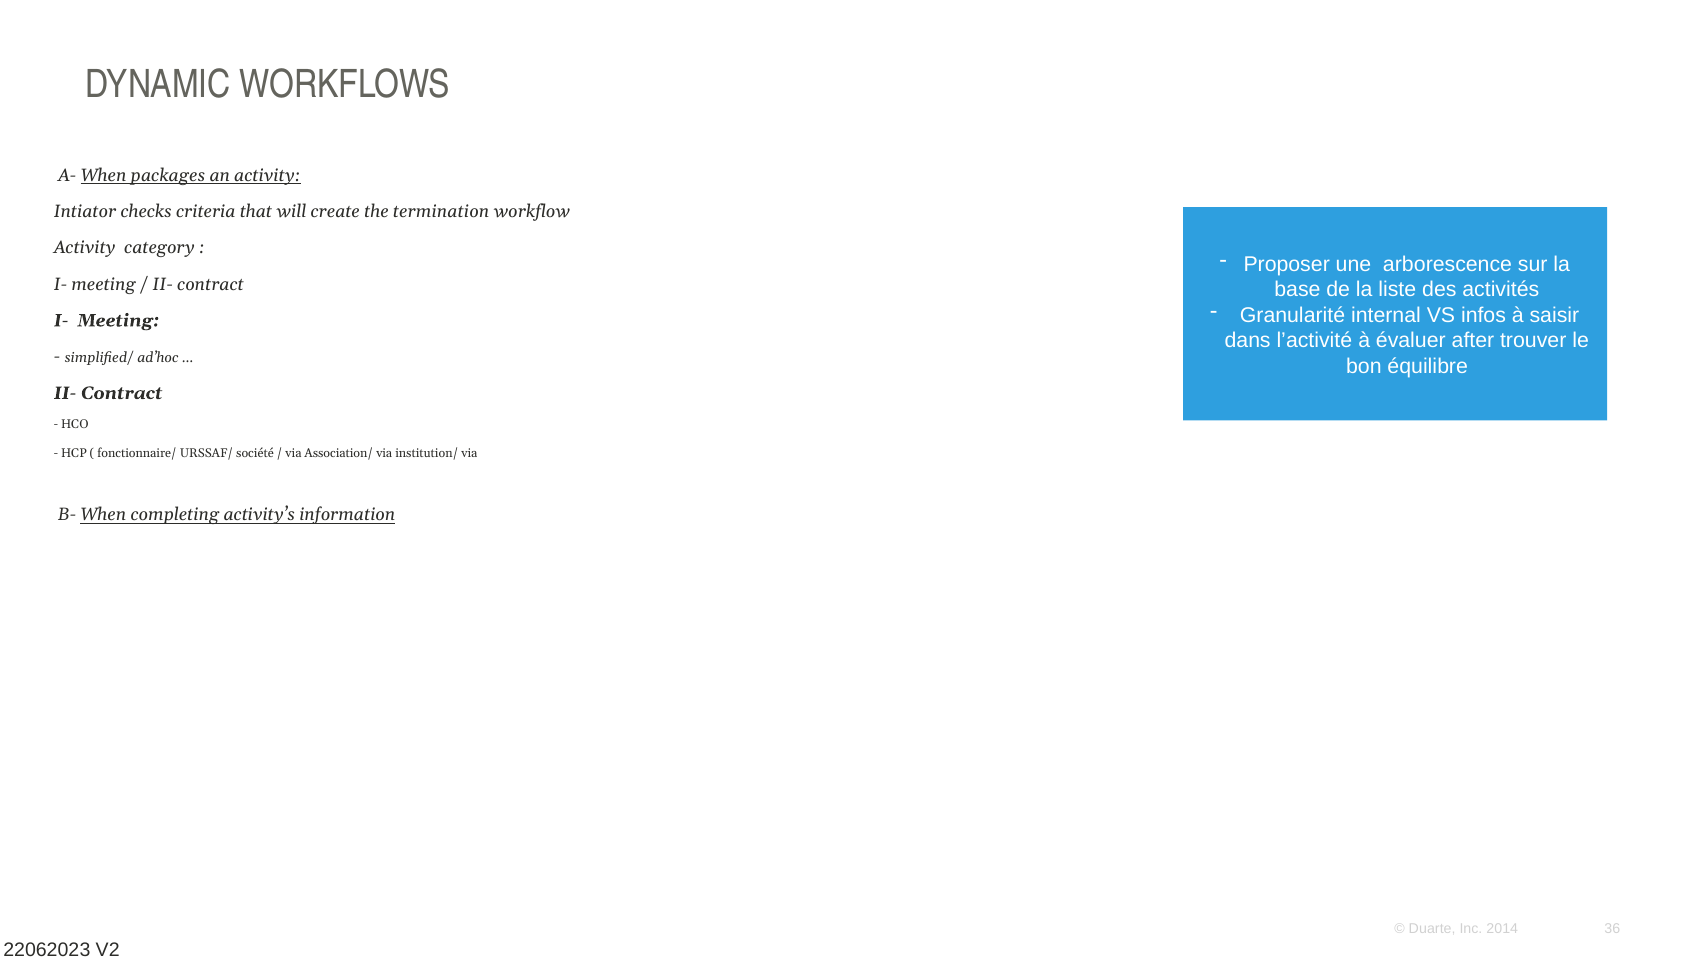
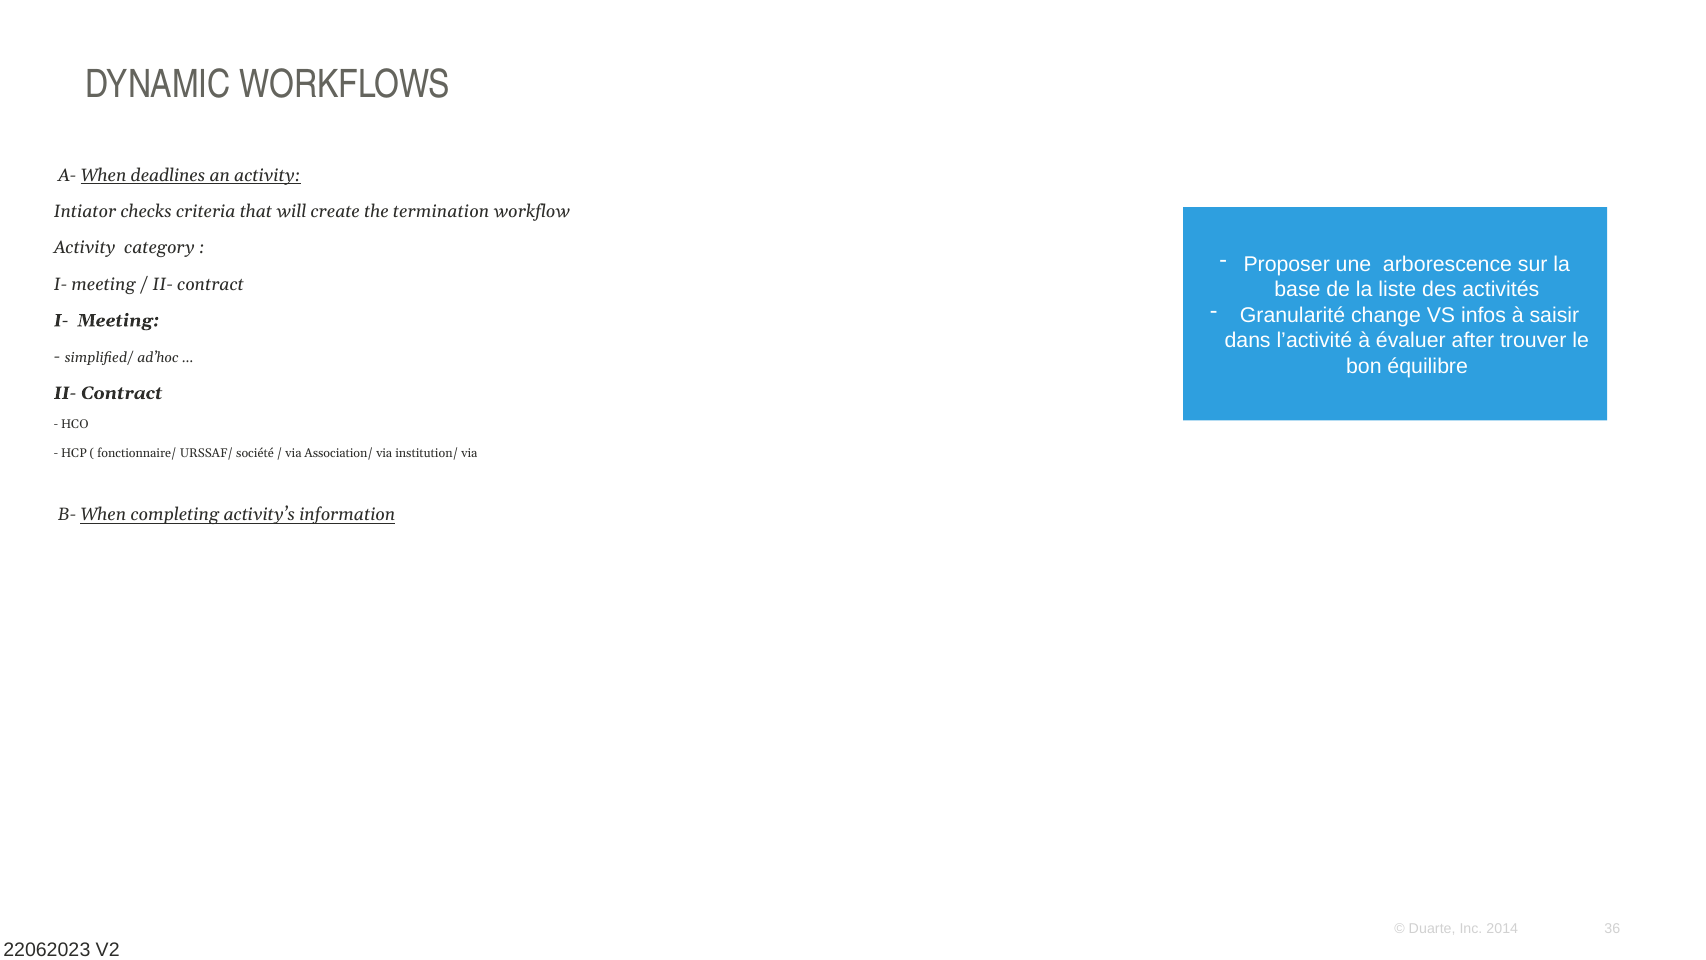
packages: packages -> deadlines
internal: internal -> change
